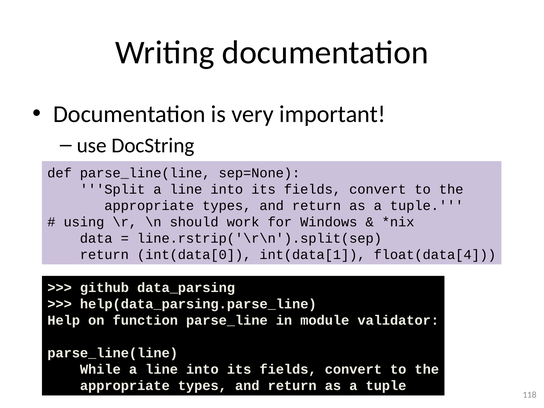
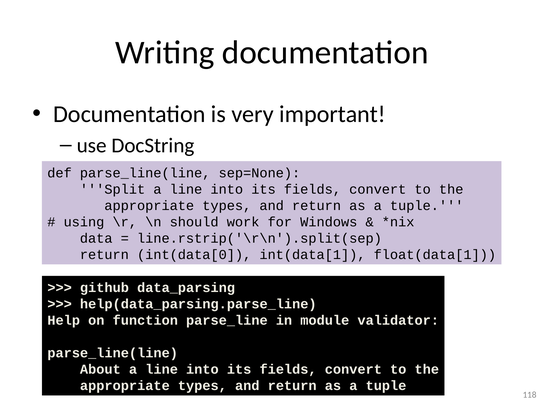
float(data[4: float(data[4 -> float(data[1
While: While -> About
